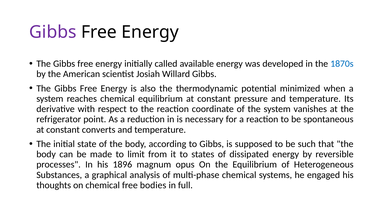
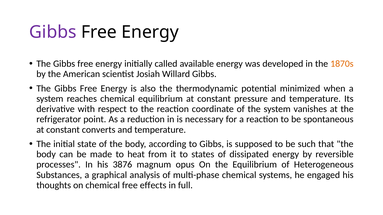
1870s colour: blue -> orange
limit: limit -> heat
1896: 1896 -> 3876
bodies: bodies -> effects
